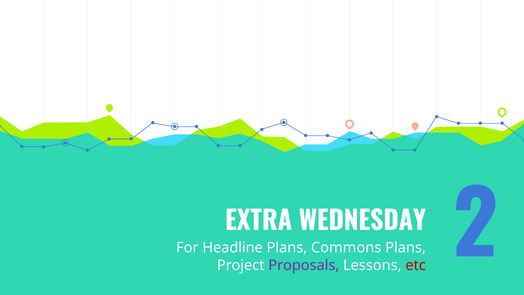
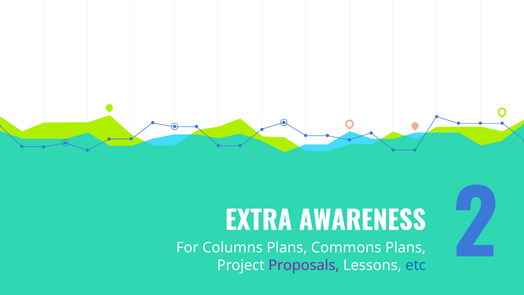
WEDNESDAY: WEDNESDAY -> AWARENESS
Headline: Headline -> Columns
etc colour: red -> blue
